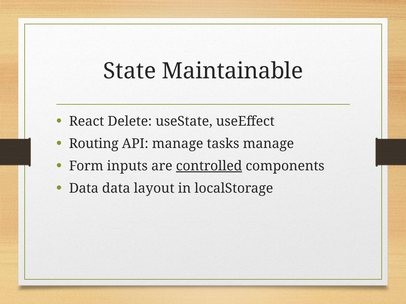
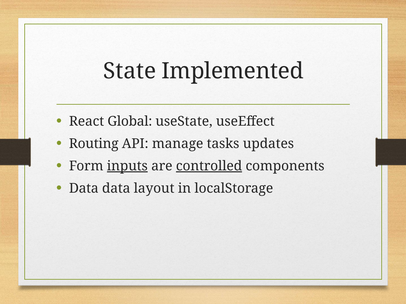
Maintainable: Maintainable -> Implemented
Delete: Delete -> Global
tasks manage: manage -> updates
inputs underline: none -> present
